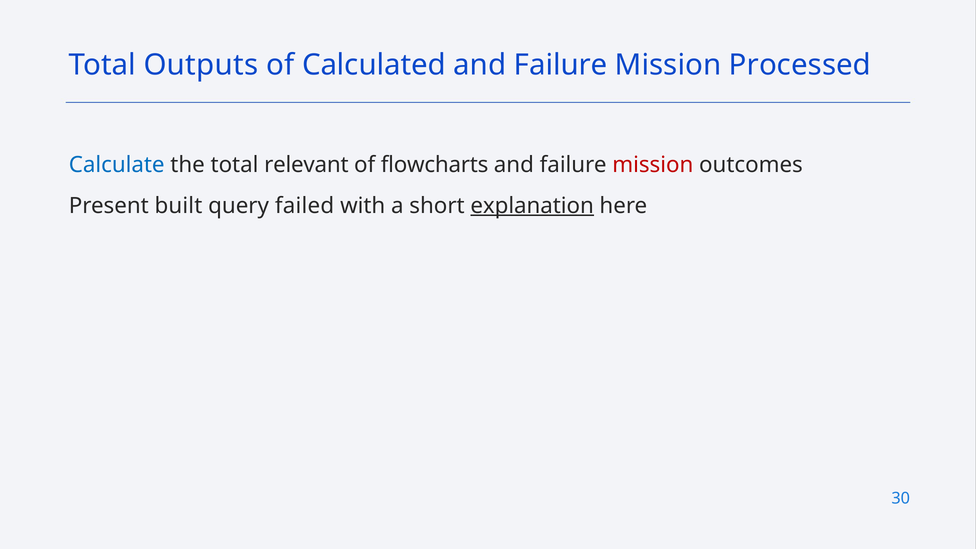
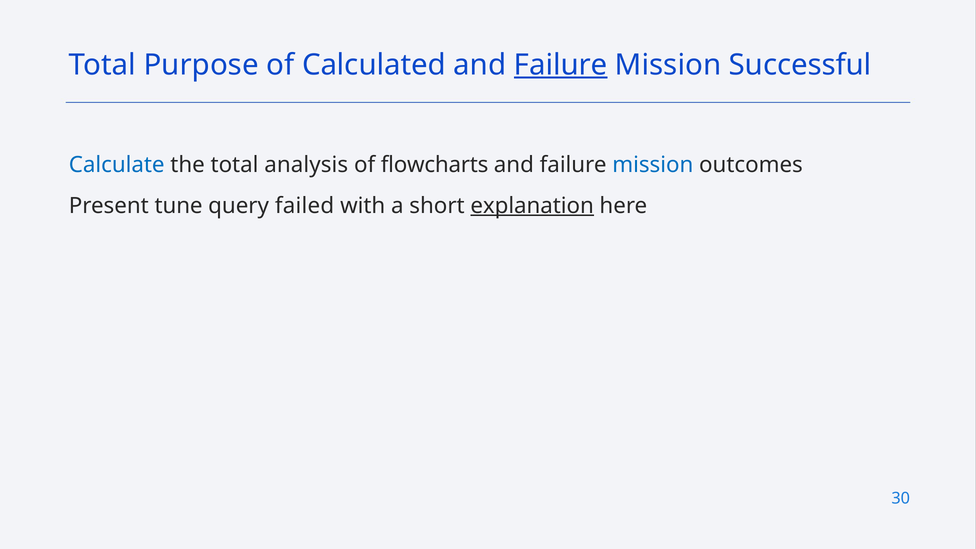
Outputs: Outputs -> Purpose
Failure at (561, 65) underline: none -> present
Processed: Processed -> Successful
relevant: relevant -> analysis
mission at (653, 165) colour: red -> blue
built: built -> tune
